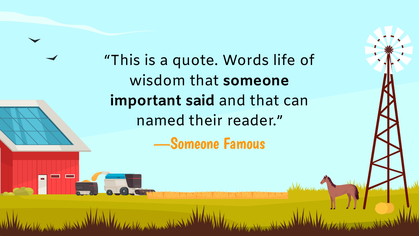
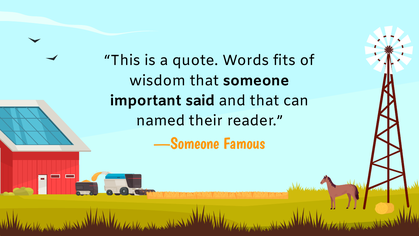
life: life -> fits
